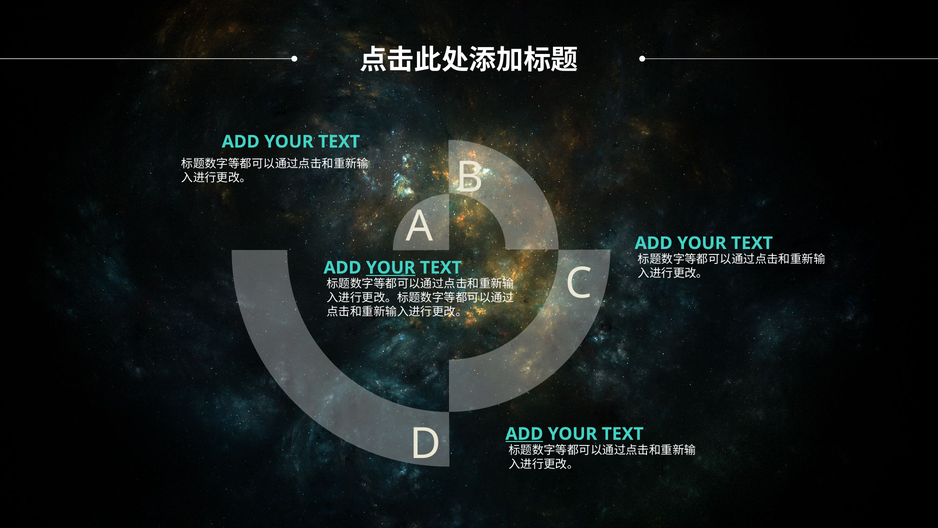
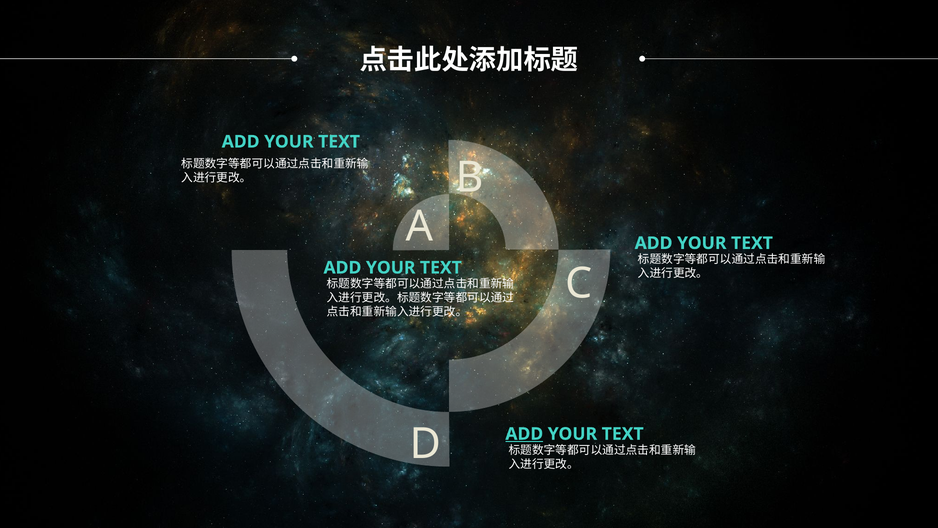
YOUR at (391, 268) underline: present -> none
